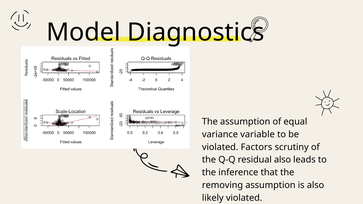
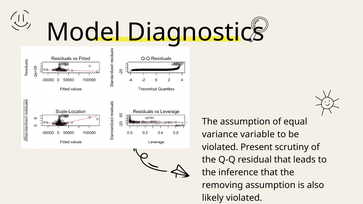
Factors: Factors -> Present
residual also: also -> that
